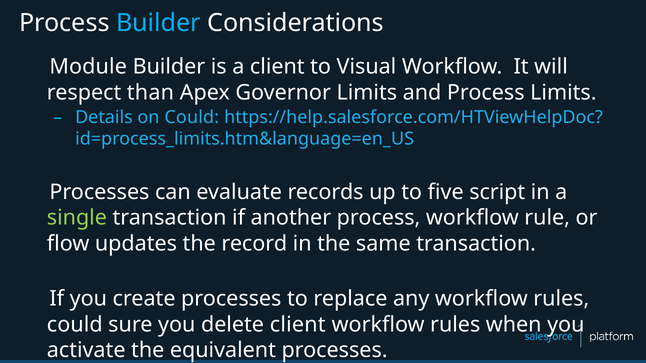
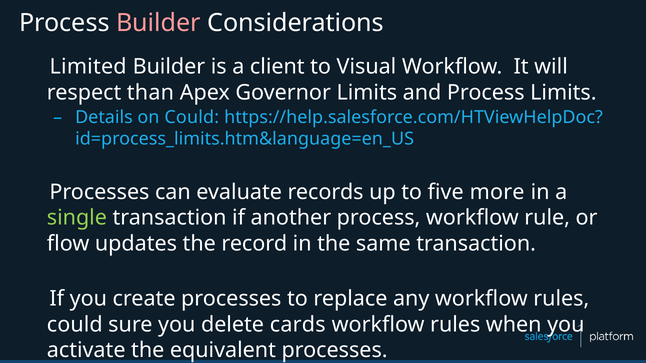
Builder at (158, 23) colour: light blue -> pink
Module: Module -> Limited
script: script -> more
delete client: client -> cards
